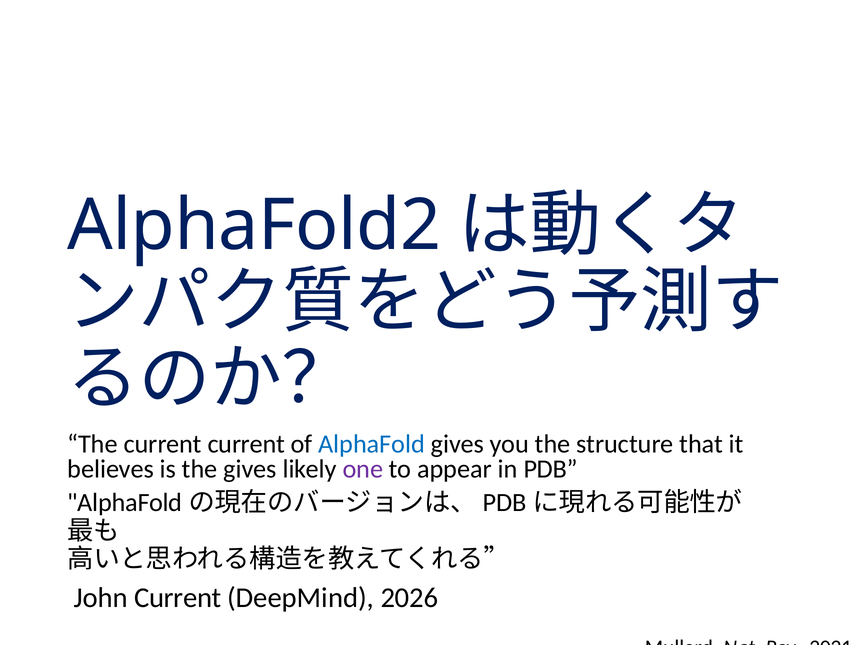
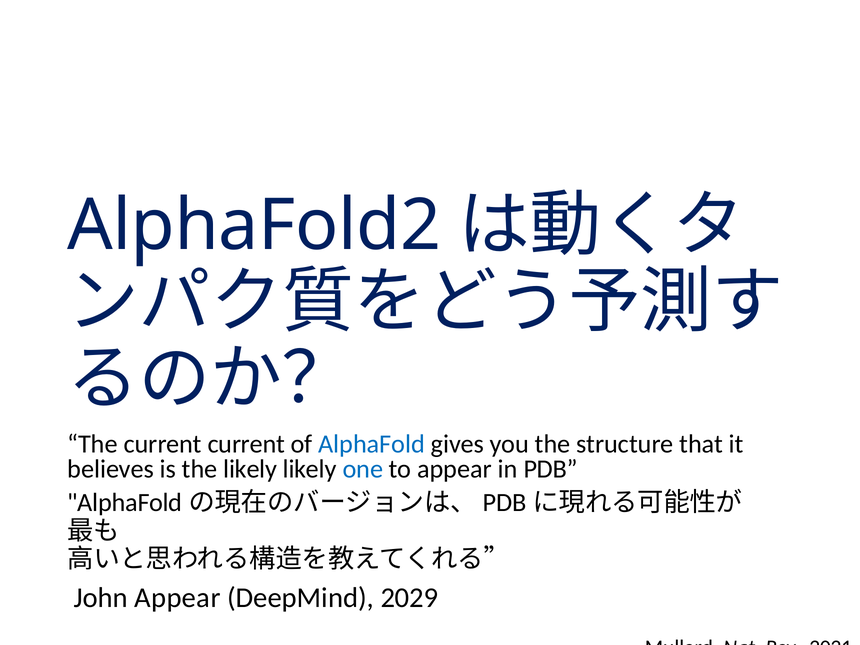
the gives: gives -> likely
one colour: purple -> blue
John Current: Current -> Appear
2026: 2026 -> 2029
